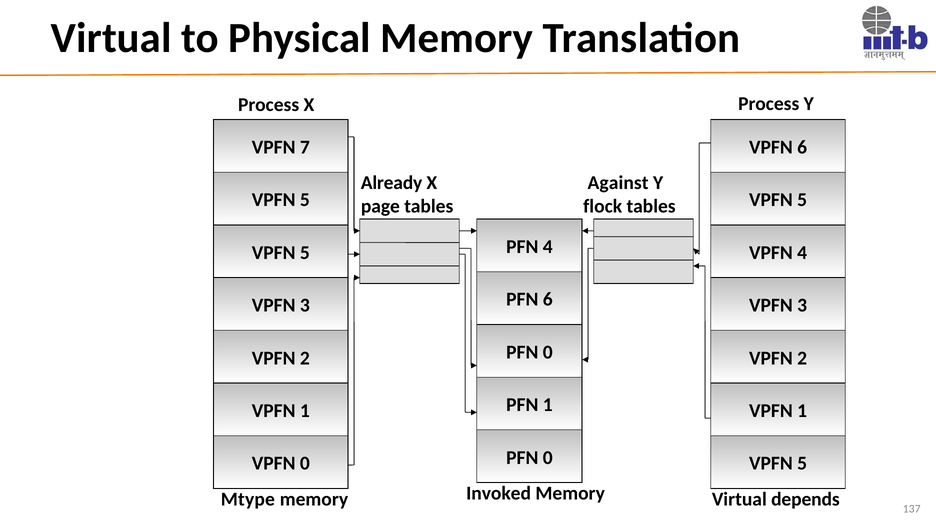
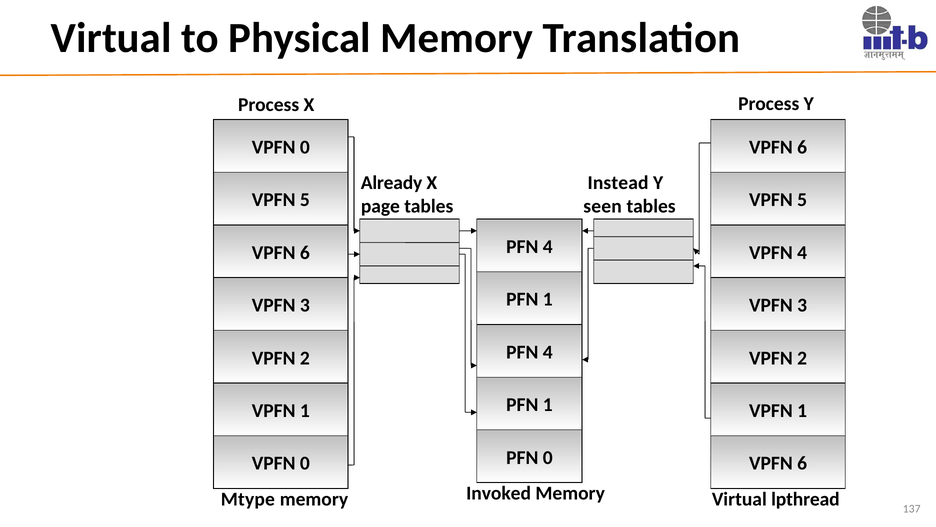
7 at (305, 147): 7 -> 0
Against: Against -> Instead
flock: flock -> seen
5 at (305, 252): 5 -> 6
6 at (548, 299): 6 -> 1
0 at (548, 352): 0 -> 4
5 at (802, 463): 5 -> 6
depends: depends -> lpthread
